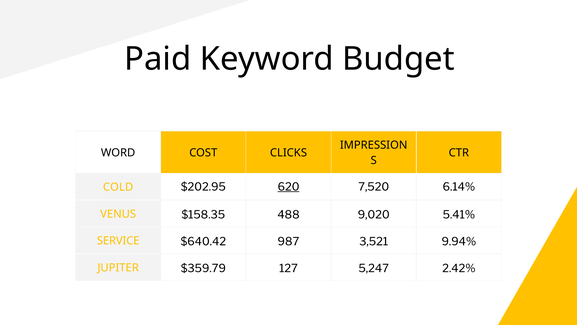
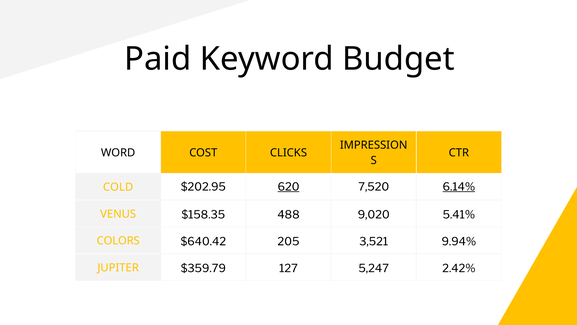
6.14% underline: none -> present
SERVICE: SERVICE -> COLORS
987: 987 -> 205
